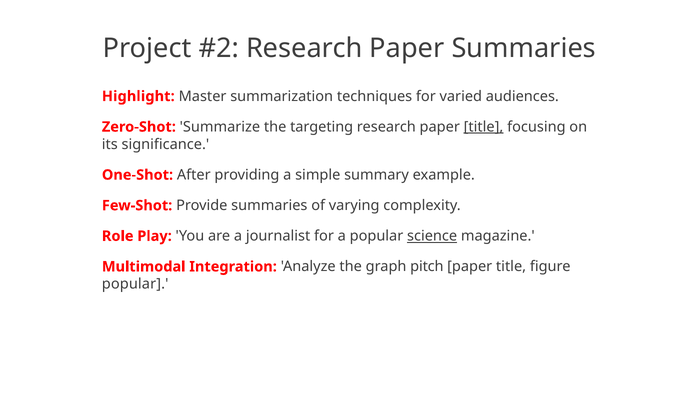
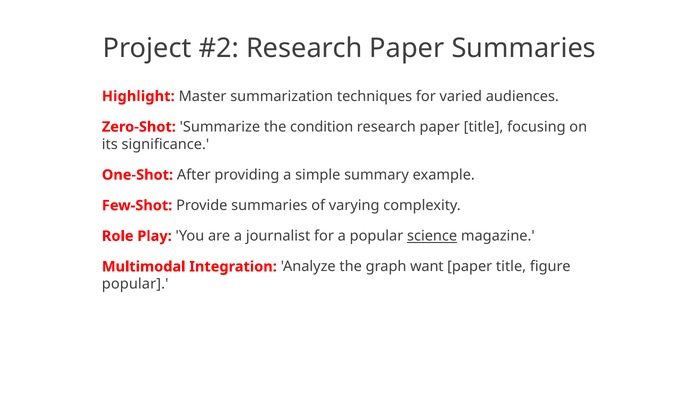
targeting: targeting -> condition
title at (484, 127) underline: present -> none
pitch: pitch -> want
